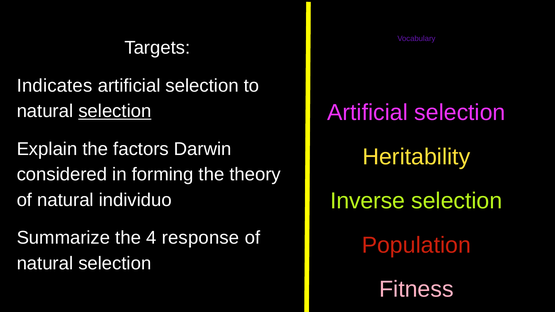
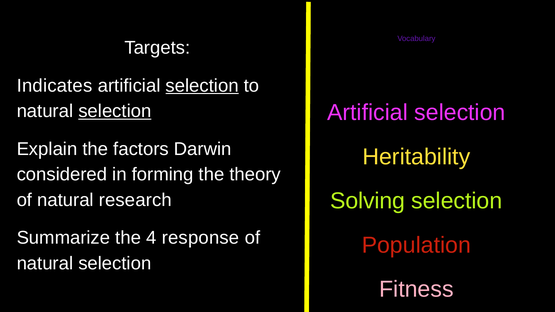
selection at (202, 86) underline: none -> present
Inverse: Inverse -> Solving
individuo: individuo -> research
